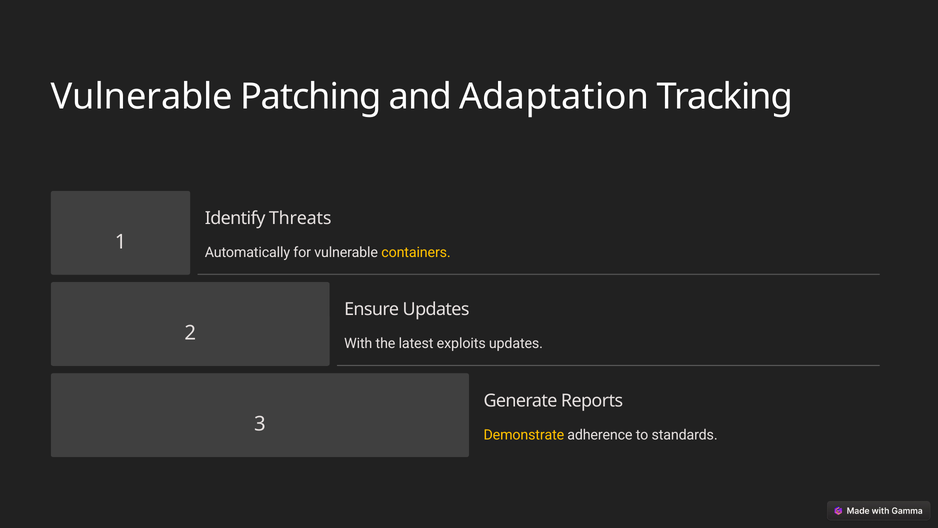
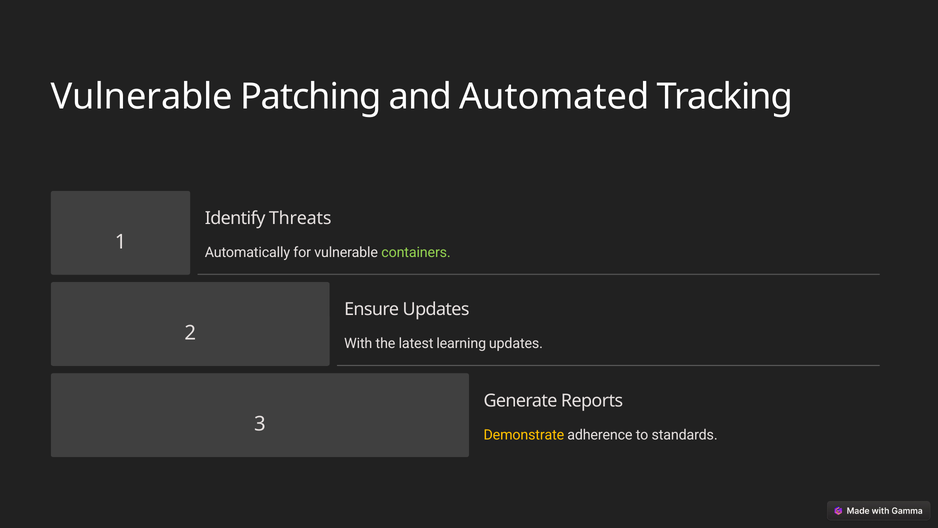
Adaptation: Adaptation -> Automated
containers colour: yellow -> light green
exploits: exploits -> learning
